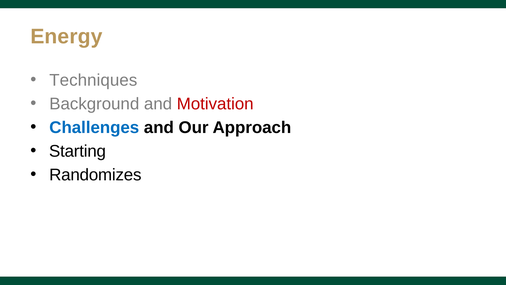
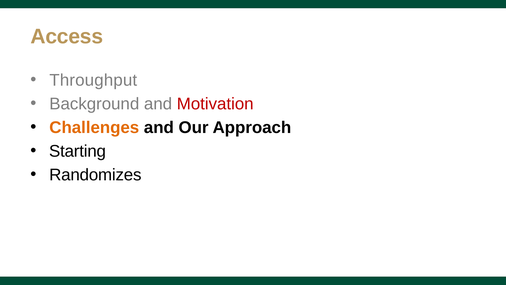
Energy: Energy -> Access
Techniques: Techniques -> Throughput
Challenges colour: blue -> orange
